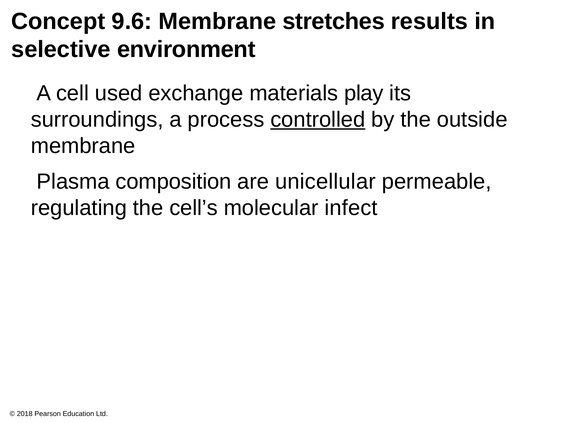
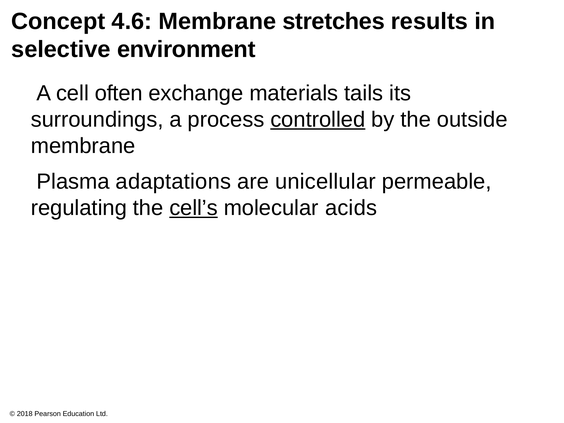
9.6: 9.6 -> 4.6
used: used -> often
play: play -> tails
composition: composition -> adaptations
cell’s underline: none -> present
infect: infect -> acids
